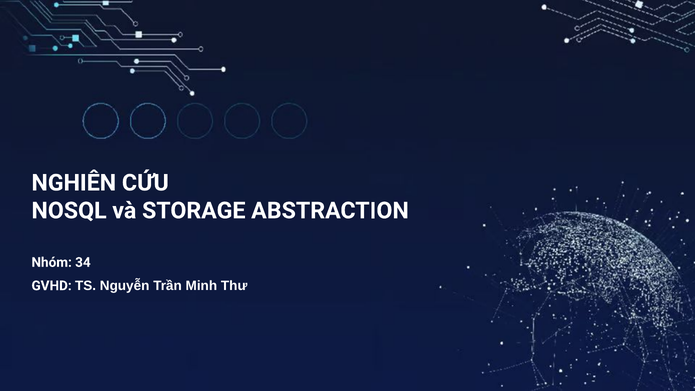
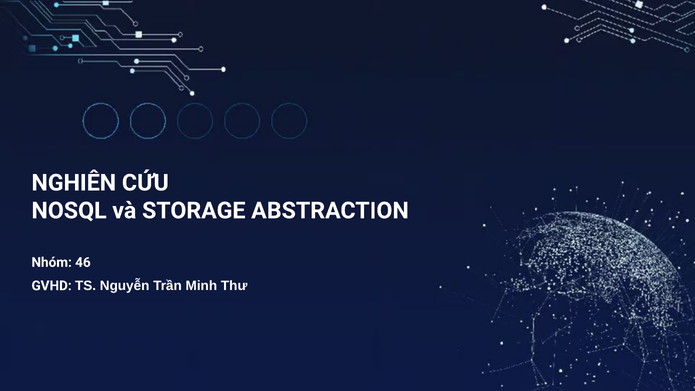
34: 34 -> 46
